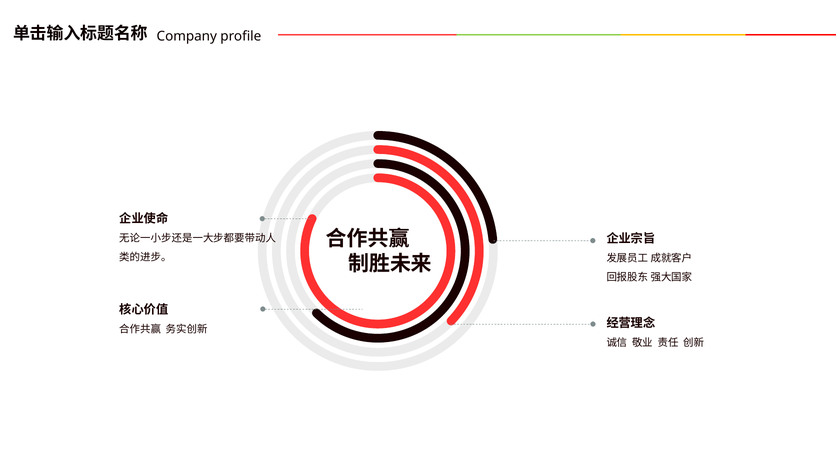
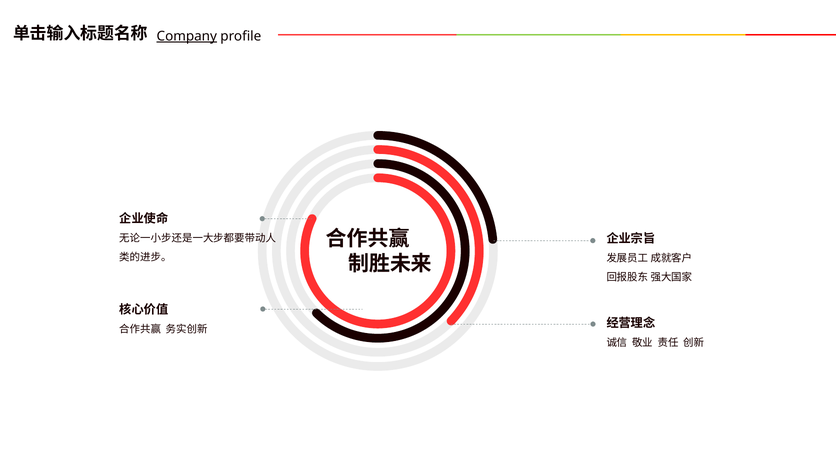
Company underline: none -> present
